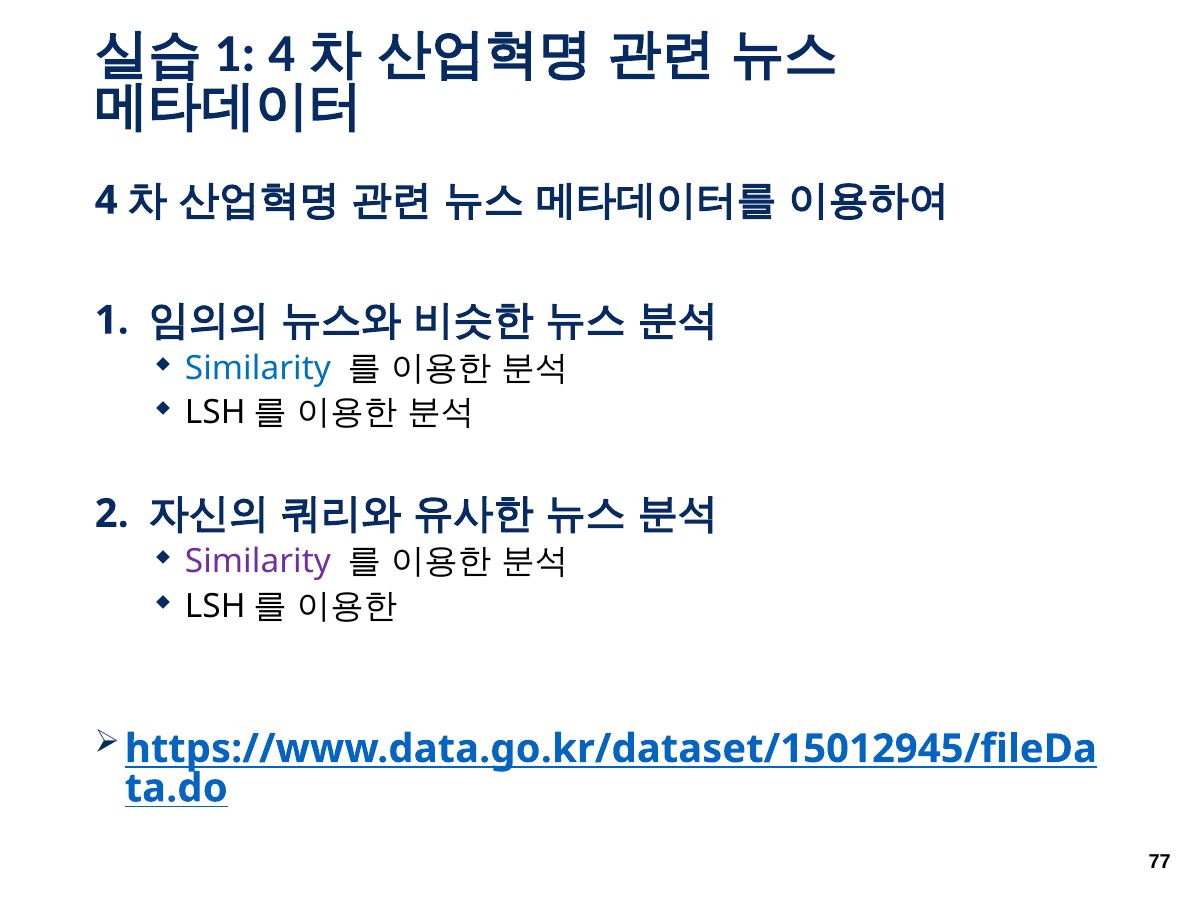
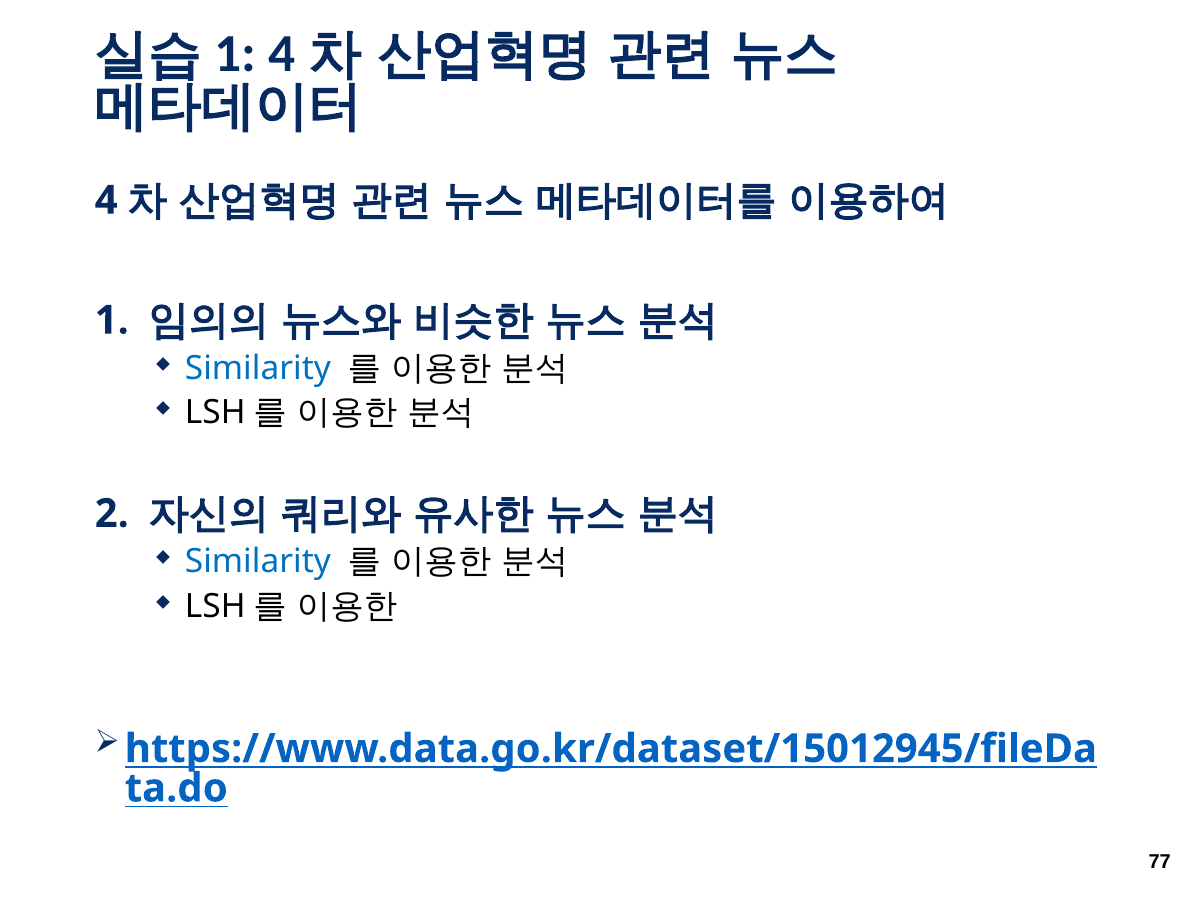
Similarity at (258, 562) colour: purple -> blue
